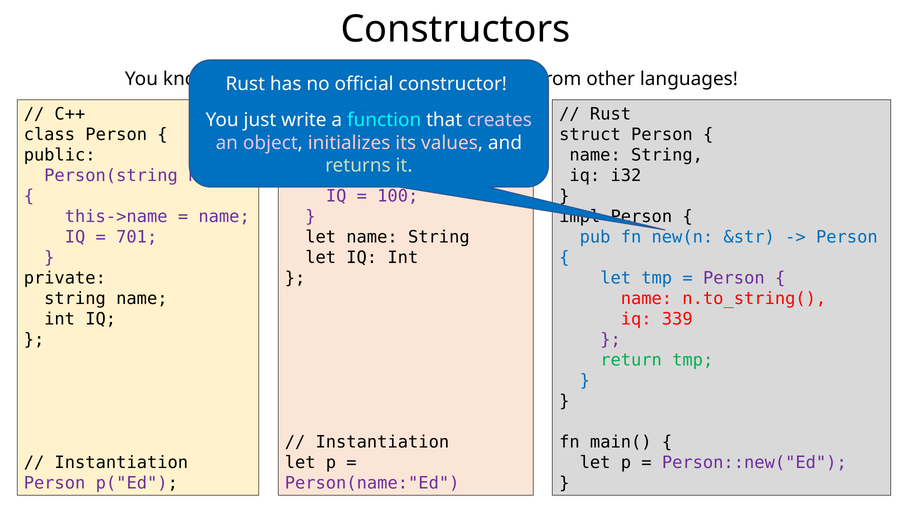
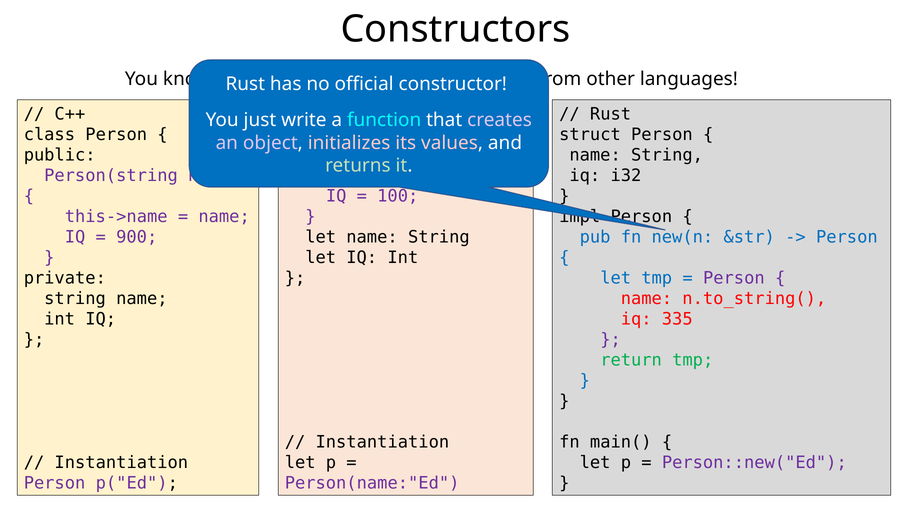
701: 701 -> 900
339: 339 -> 335
